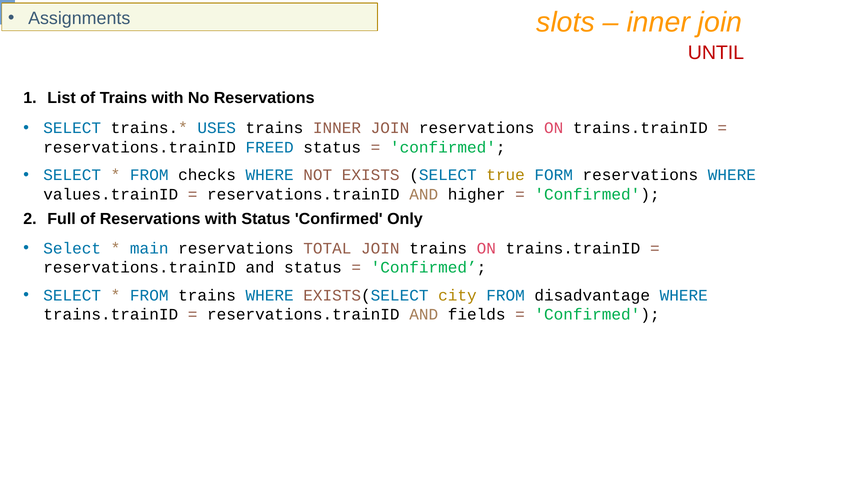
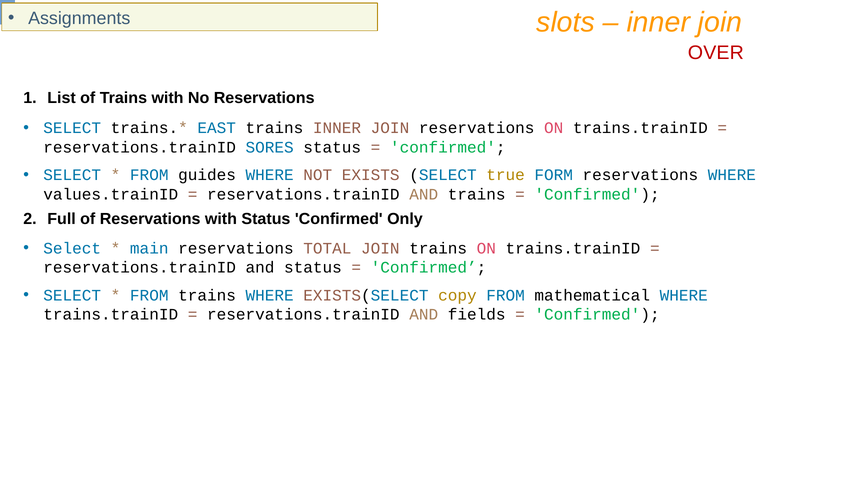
UNTIL: UNTIL -> OVER
USES: USES -> EAST
FREED: FREED -> SORES
checks: checks -> guides
AND higher: higher -> trains
city: city -> copy
disadvantage: disadvantage -> mathematical
